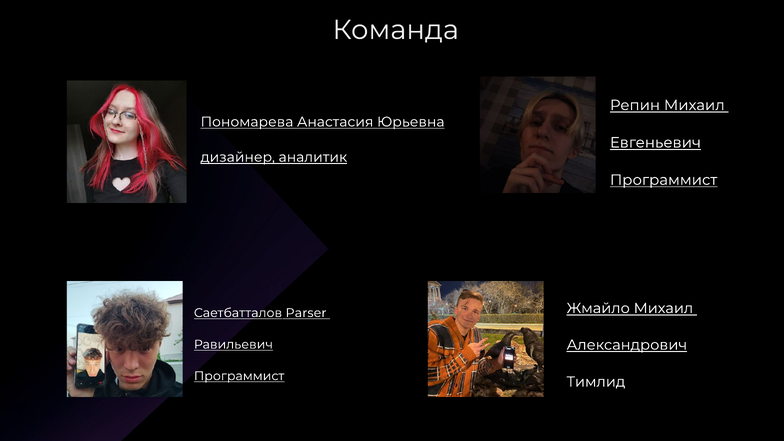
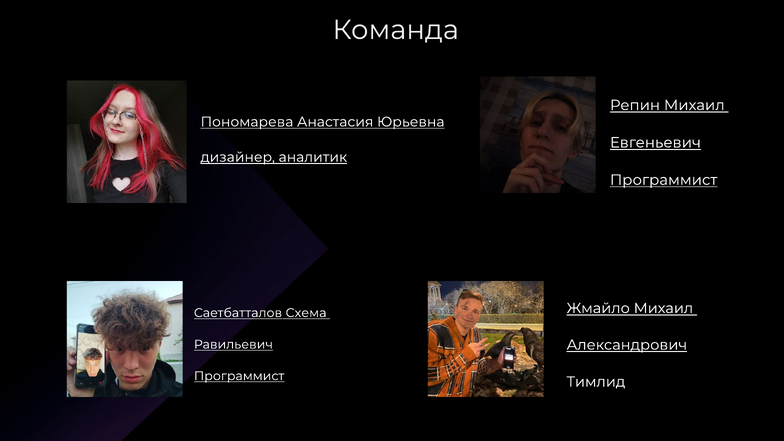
Parser: Parser -> Схема
